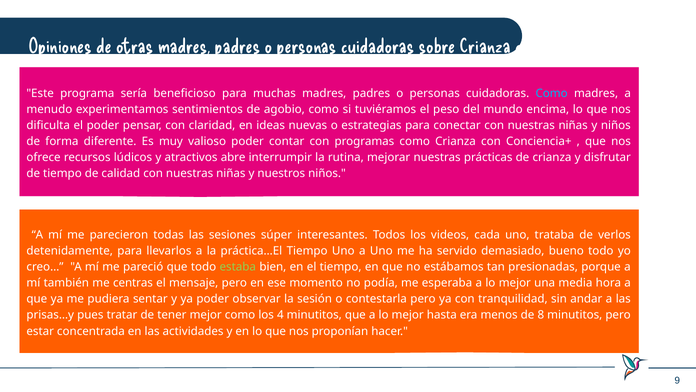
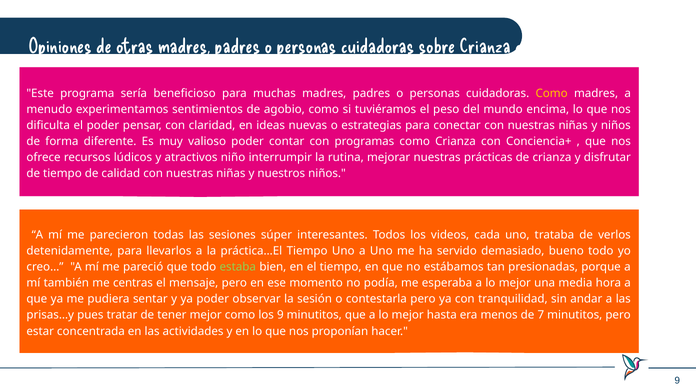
Como at (552, 93) colour: light blue -> yellow
abre: abre -> niño
los 4: 4 -> 9
8: 8 -> 7
